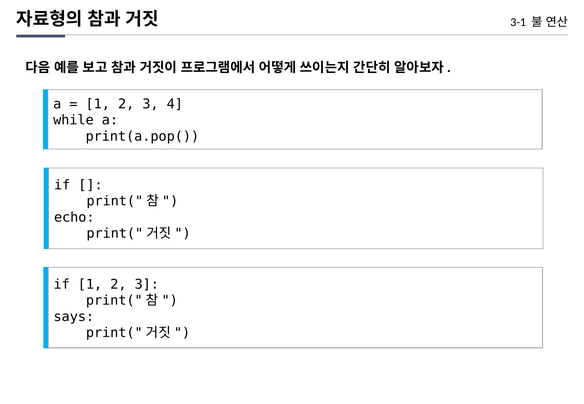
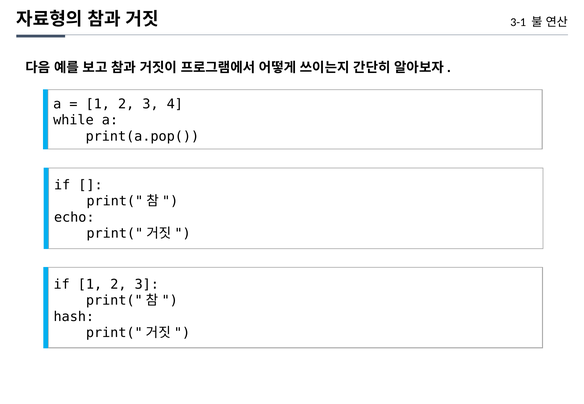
says: says -> hash
